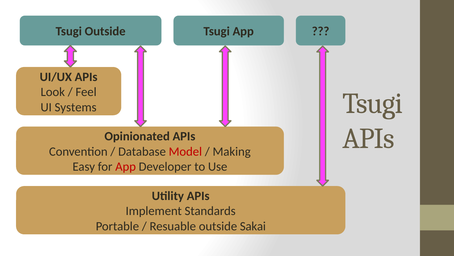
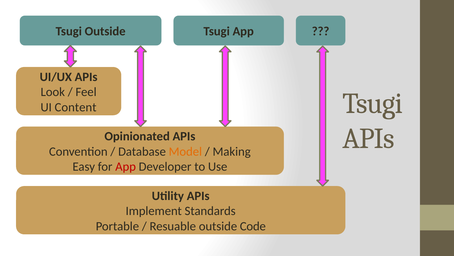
Systems: Systems -> Content
Model colour: red -> orange
Sakai: Sakai -> Code
